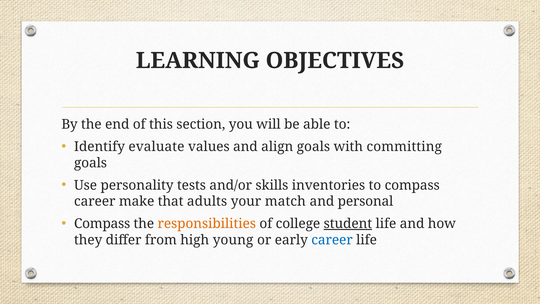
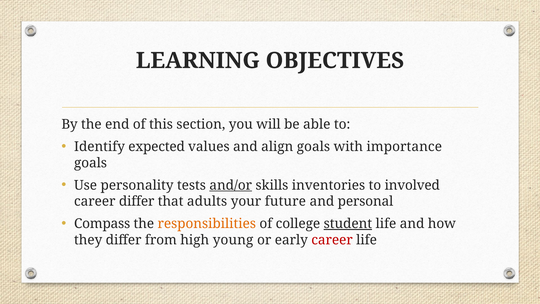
evaluate: evaluate -> expected
committing: committing -> importance
and/or underline: none -> present
to compass: compass -> involved
career make: make -> differ
match: match -> future
career at (332, 240) colour: blue -> red
